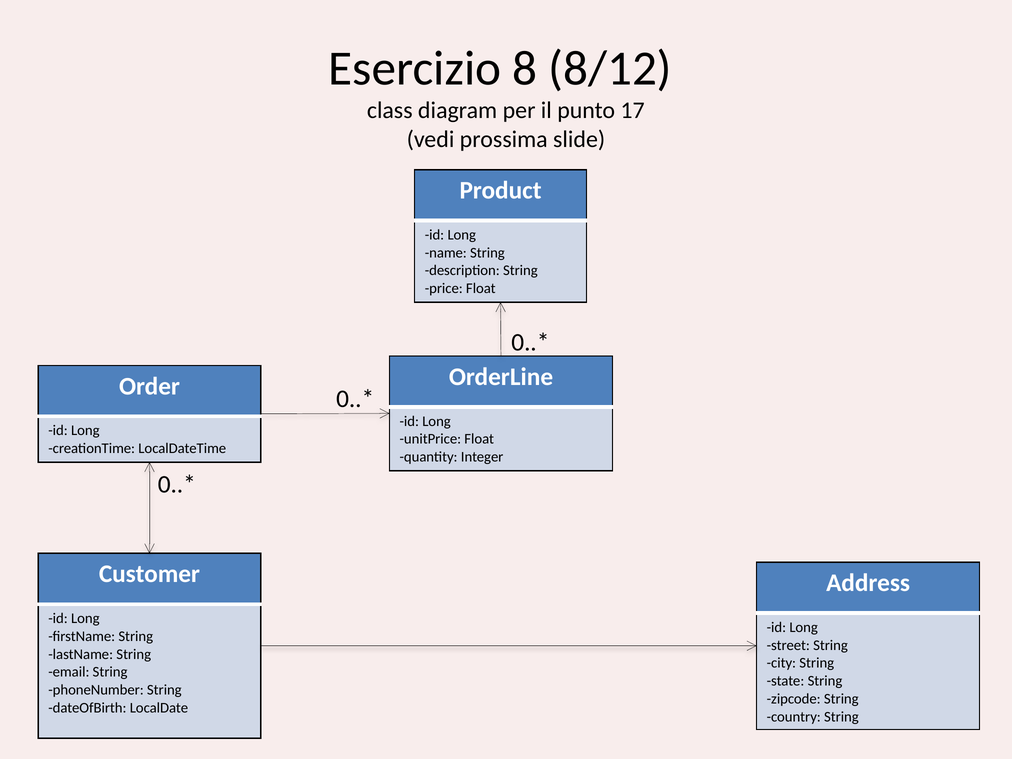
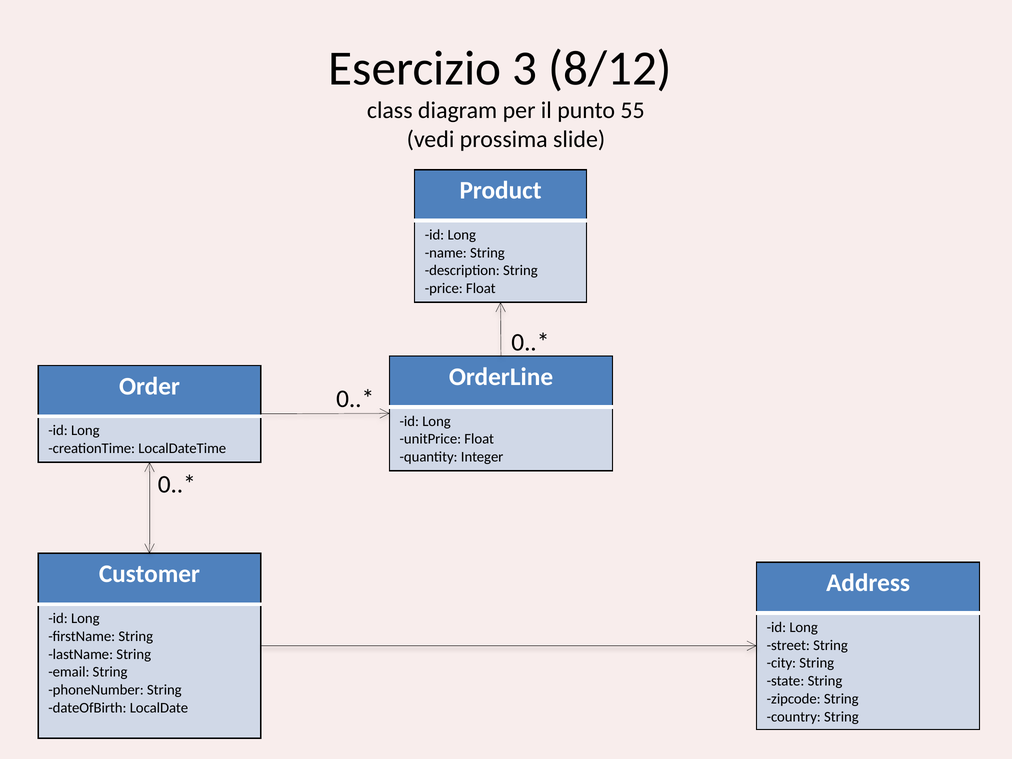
8: 8 -> 3
17: 17 -> 55
